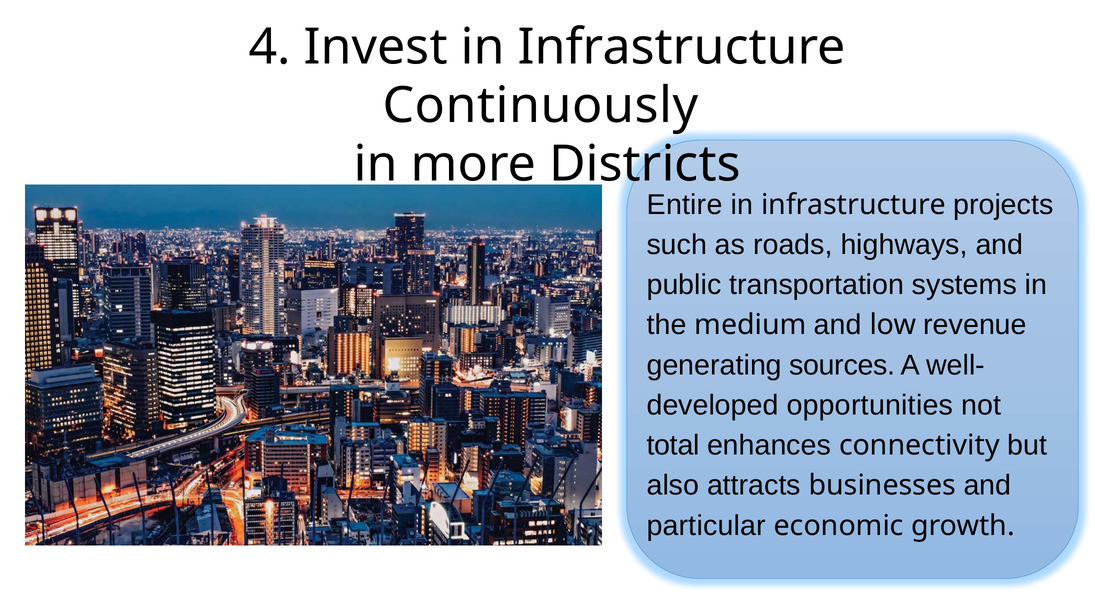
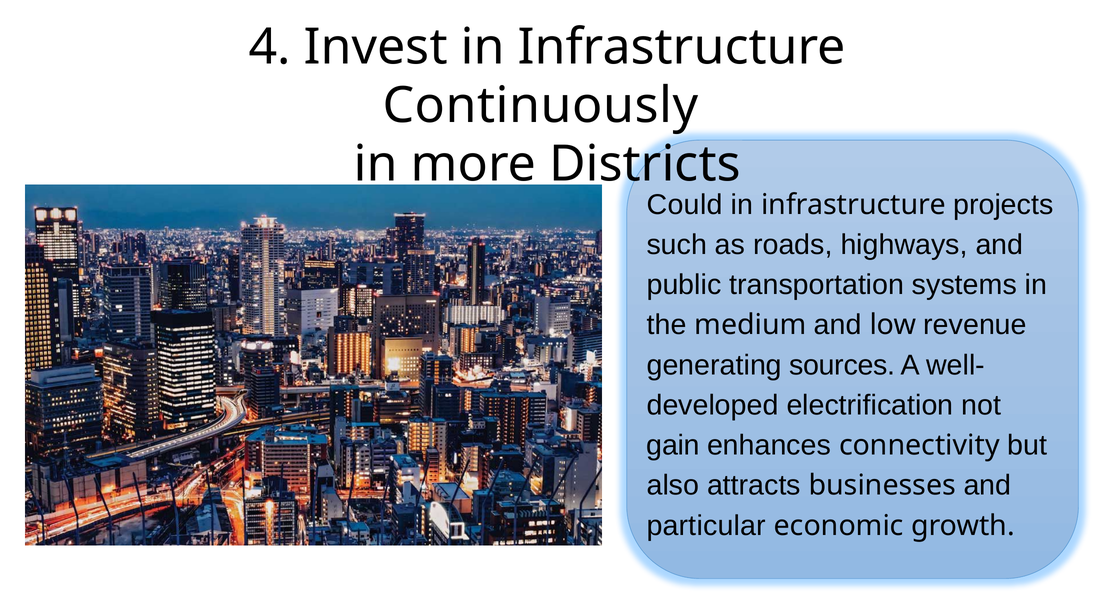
Entire: Entire -> Could
opportunities: opportunities -> electrification
total: total -> gain
